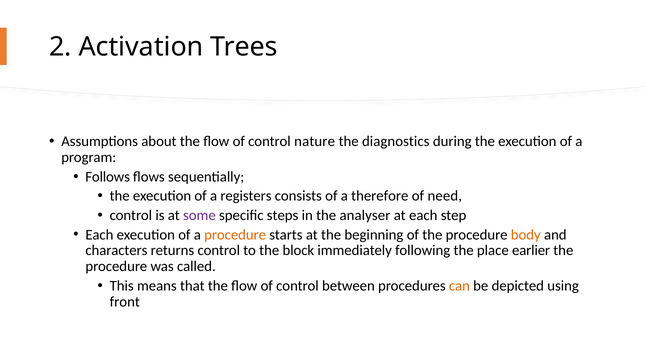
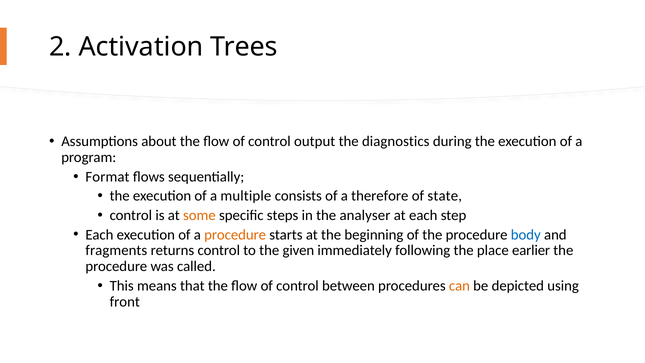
nature: nature -> output
Follows: Follows -> Format
registers: registers -> multiple
need: need -> state
some colour: purple -> orange
body colour: orange -> blue
characters: characters -> fragments
block: block -> given
